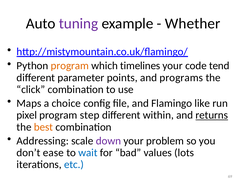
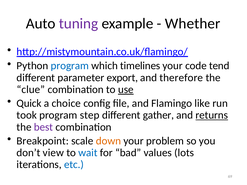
program at (70, 66) colour: orange -> blue
points: points -> export
programs: programs -> therefore
click: click -> clue
use underline: none -> present
Maps: Maps -> Quick
pixel: pixel -> took
within: within -> gather
best colour: orange -> purple
Addressing: Addressing -> Breakpoint
down colour: purple -> orange
ease: ease -> view
